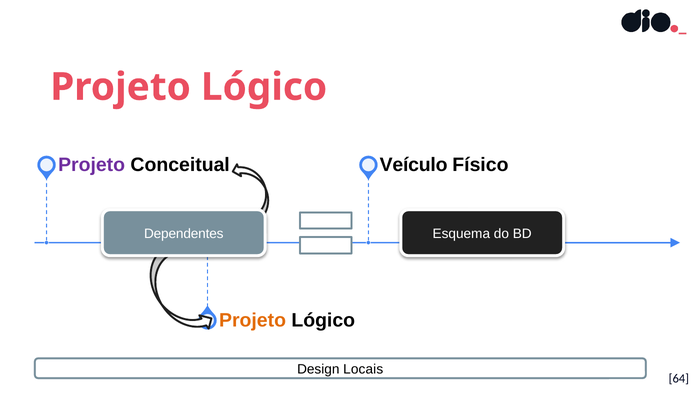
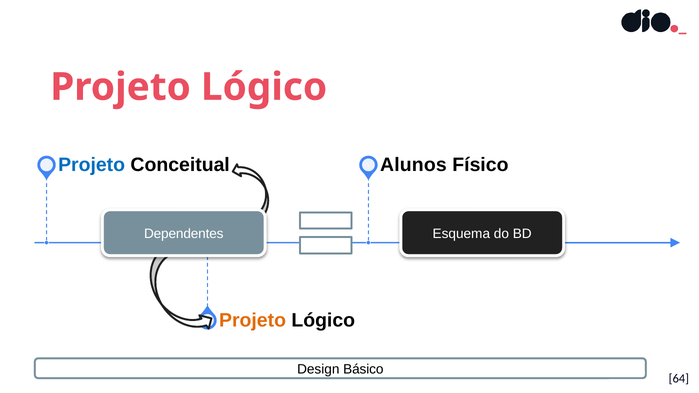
Projeto at (92, 165) colour: purple -> blue
Veículo: Veículo -> Alunos
Locais: Locais -> Básico
